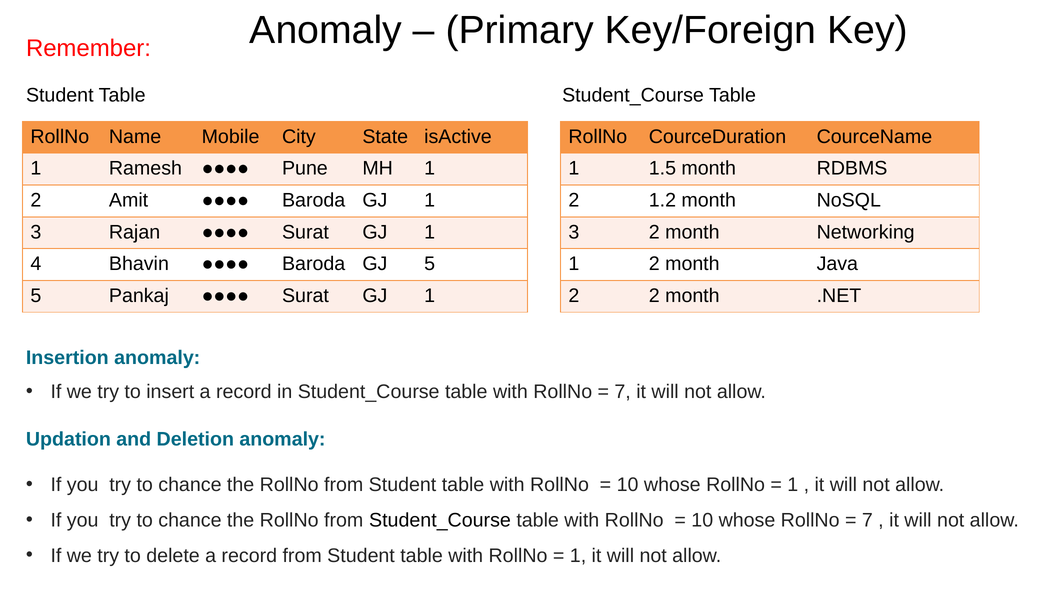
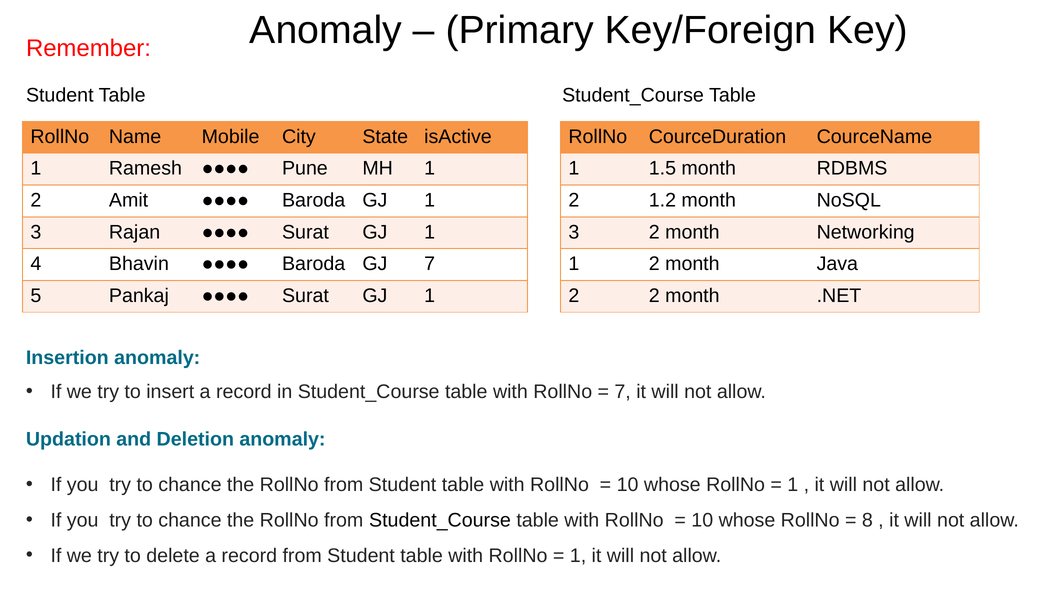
GJ 5: 5 -> 7
7 at (867, 520): 7 -> 8
